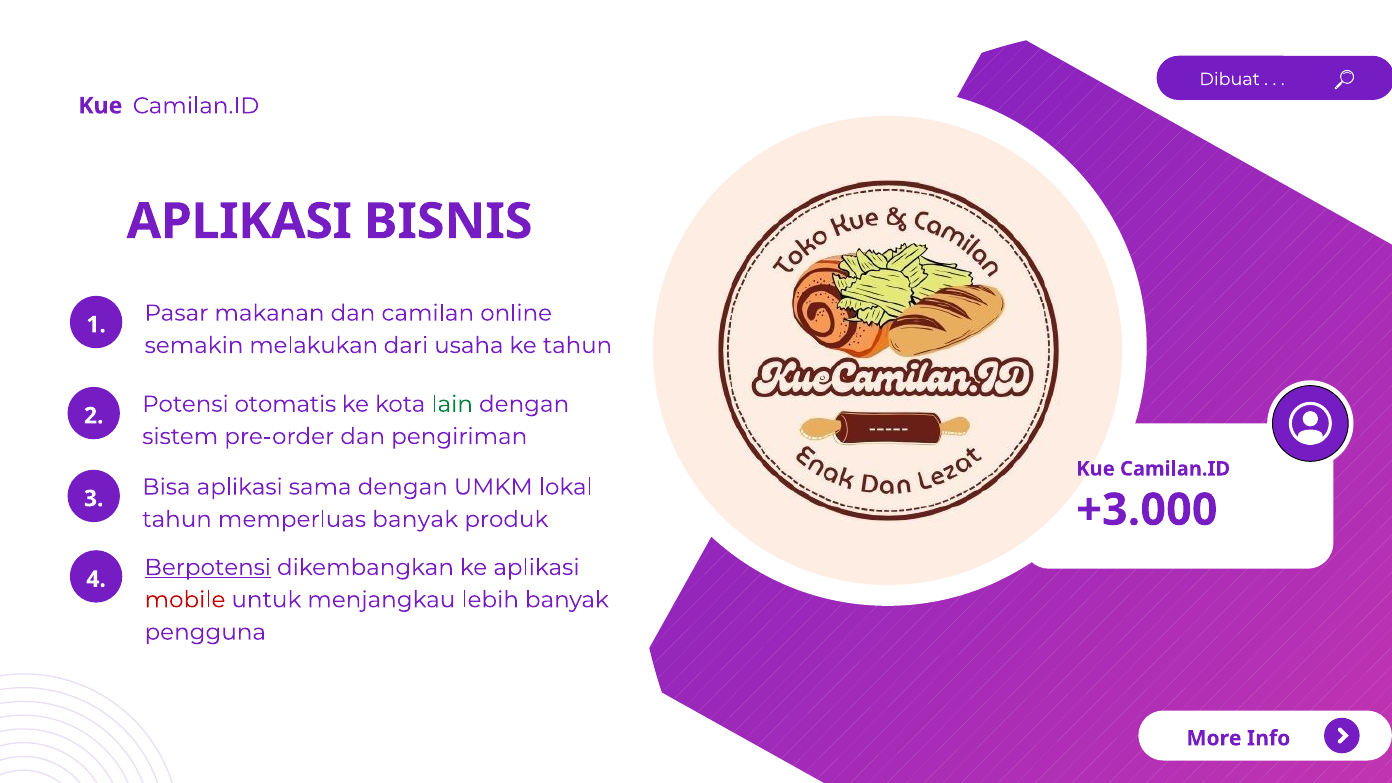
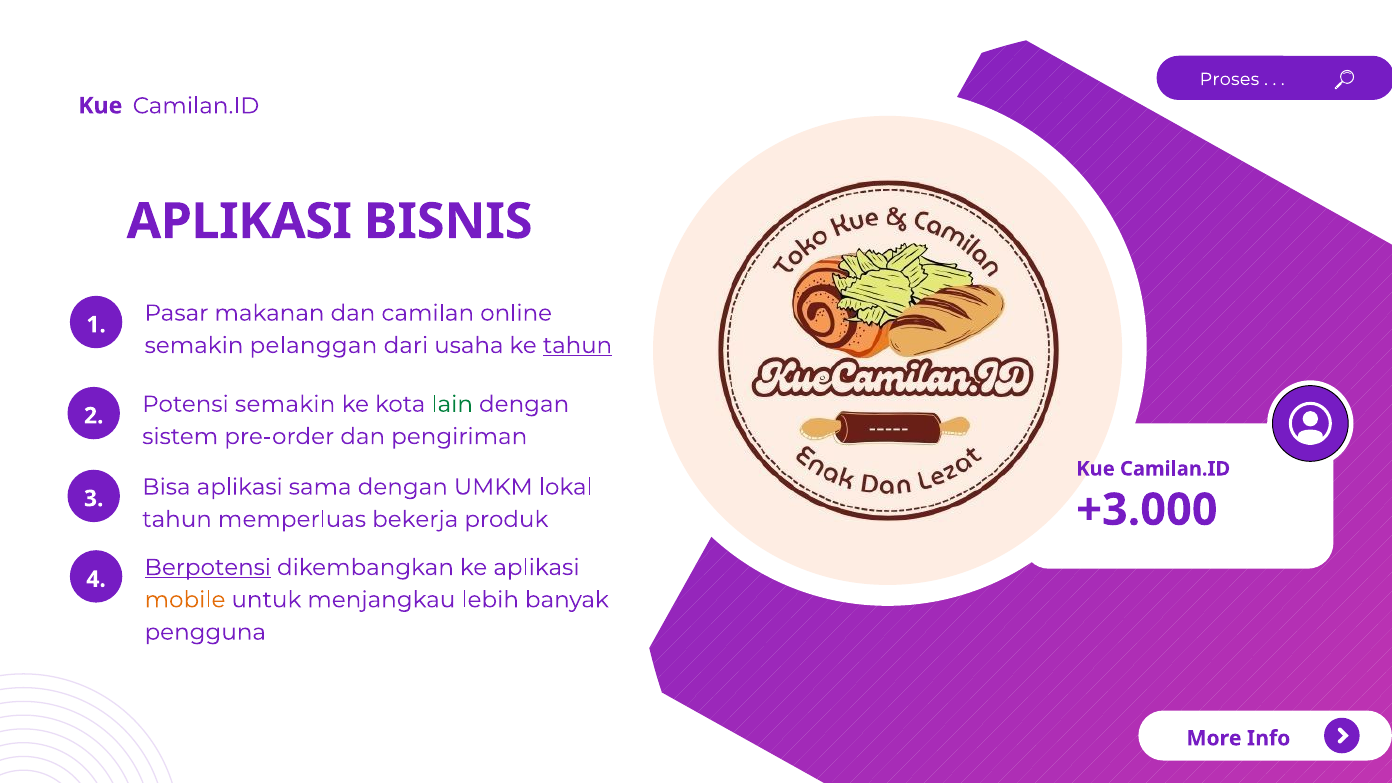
Dibuat: Dibuat -> Proses
melakukan: melakukan -> pelanggan
tahun at (577, 345) underline: none -> present
Potensi otomatis: otomatis -> semakin
memperluas banyak: banyak -> bekerja
mobile colour: red -> orange
